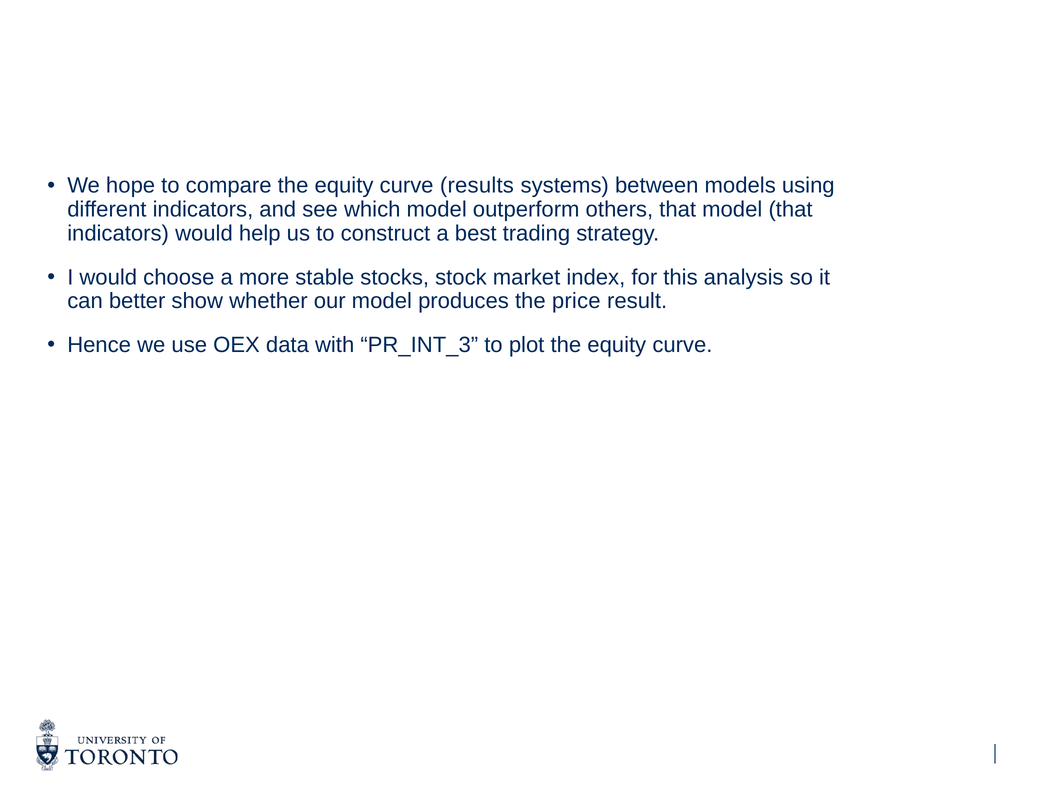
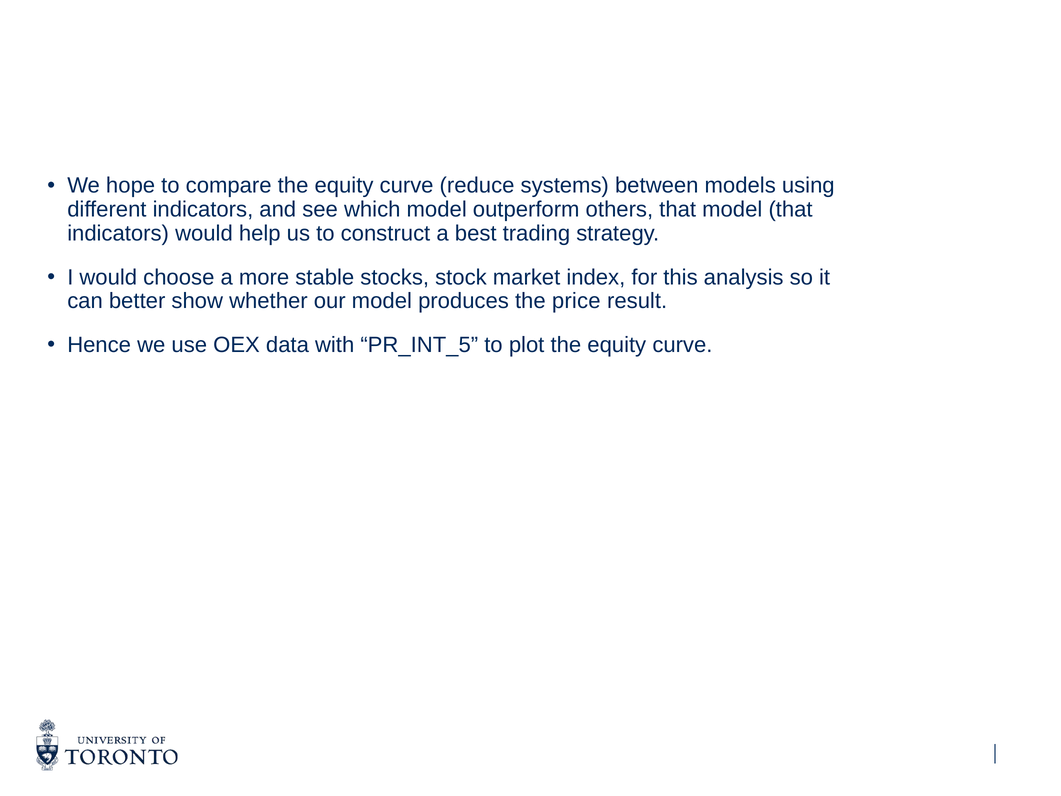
results: results -> reduce
PR_INT_3: PR_INT_3 -> PR_INT_5
